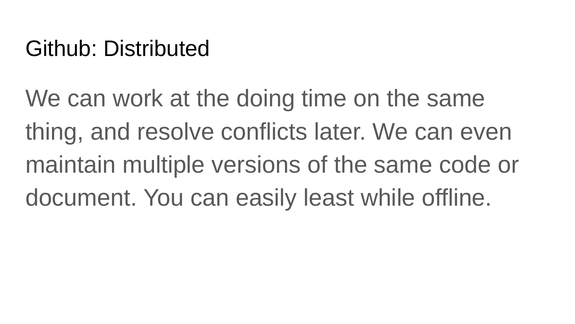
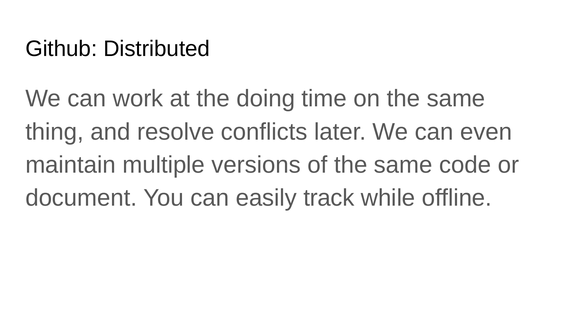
least: least -> track
